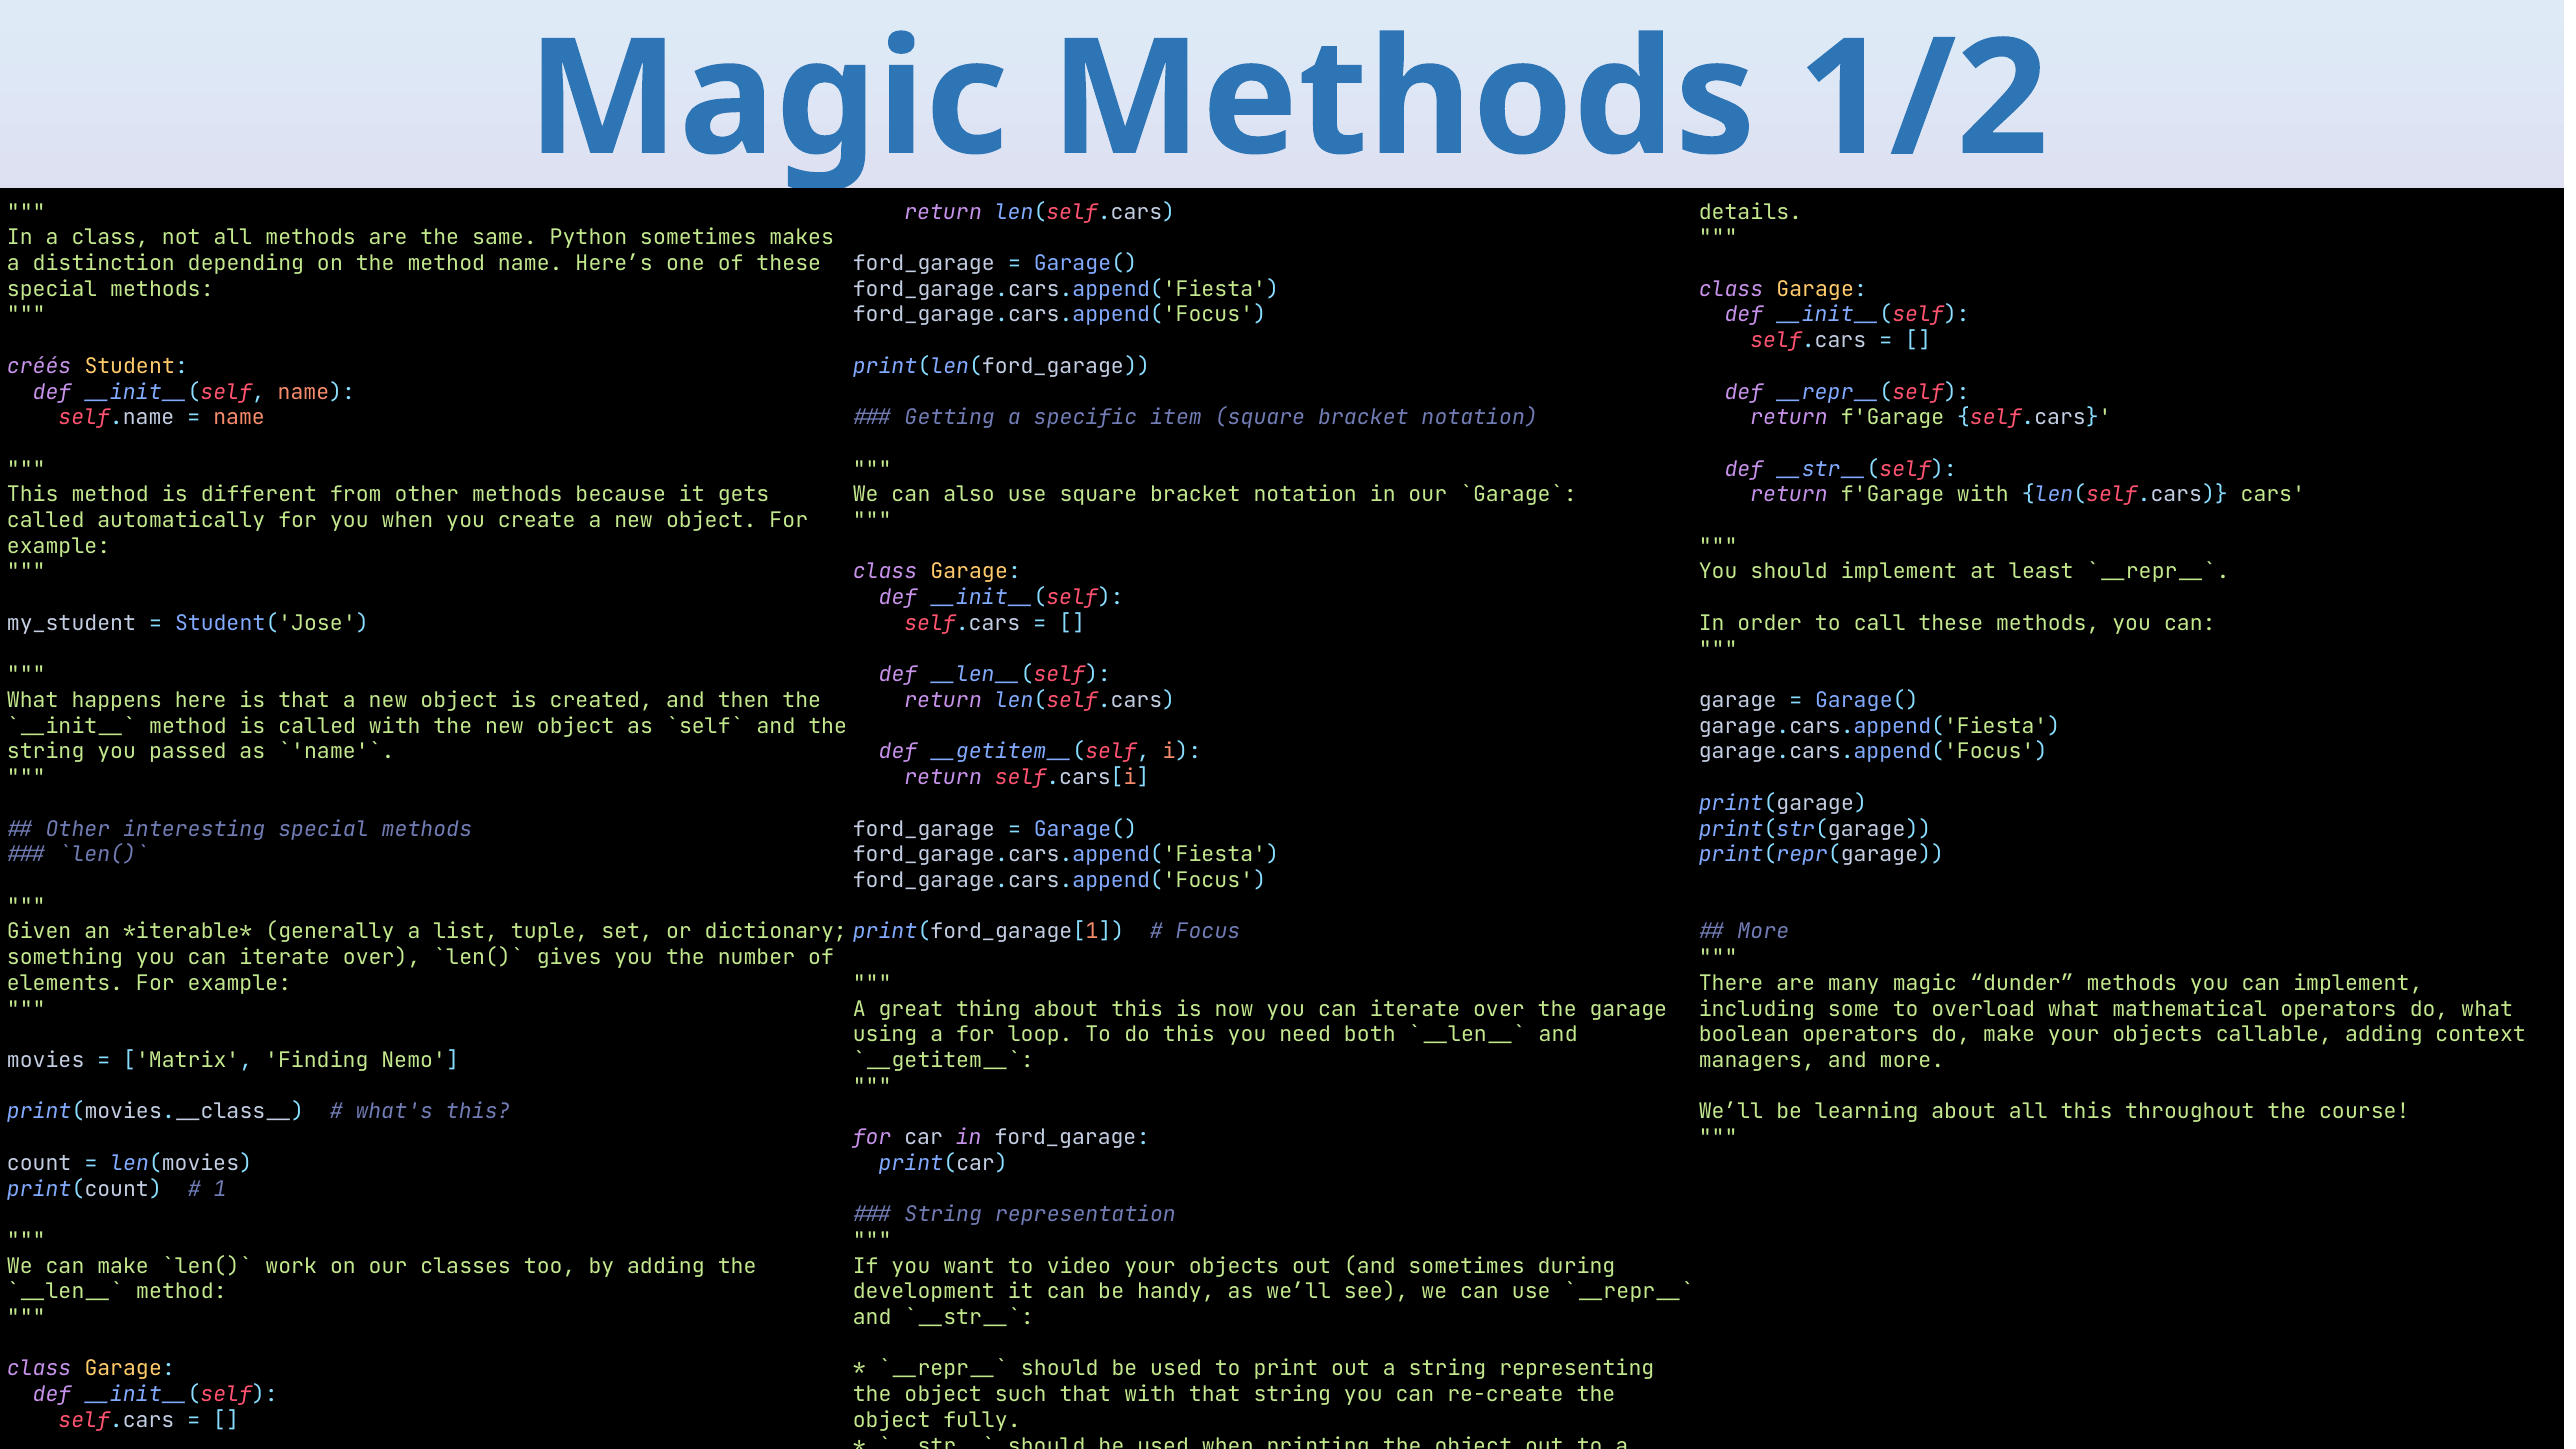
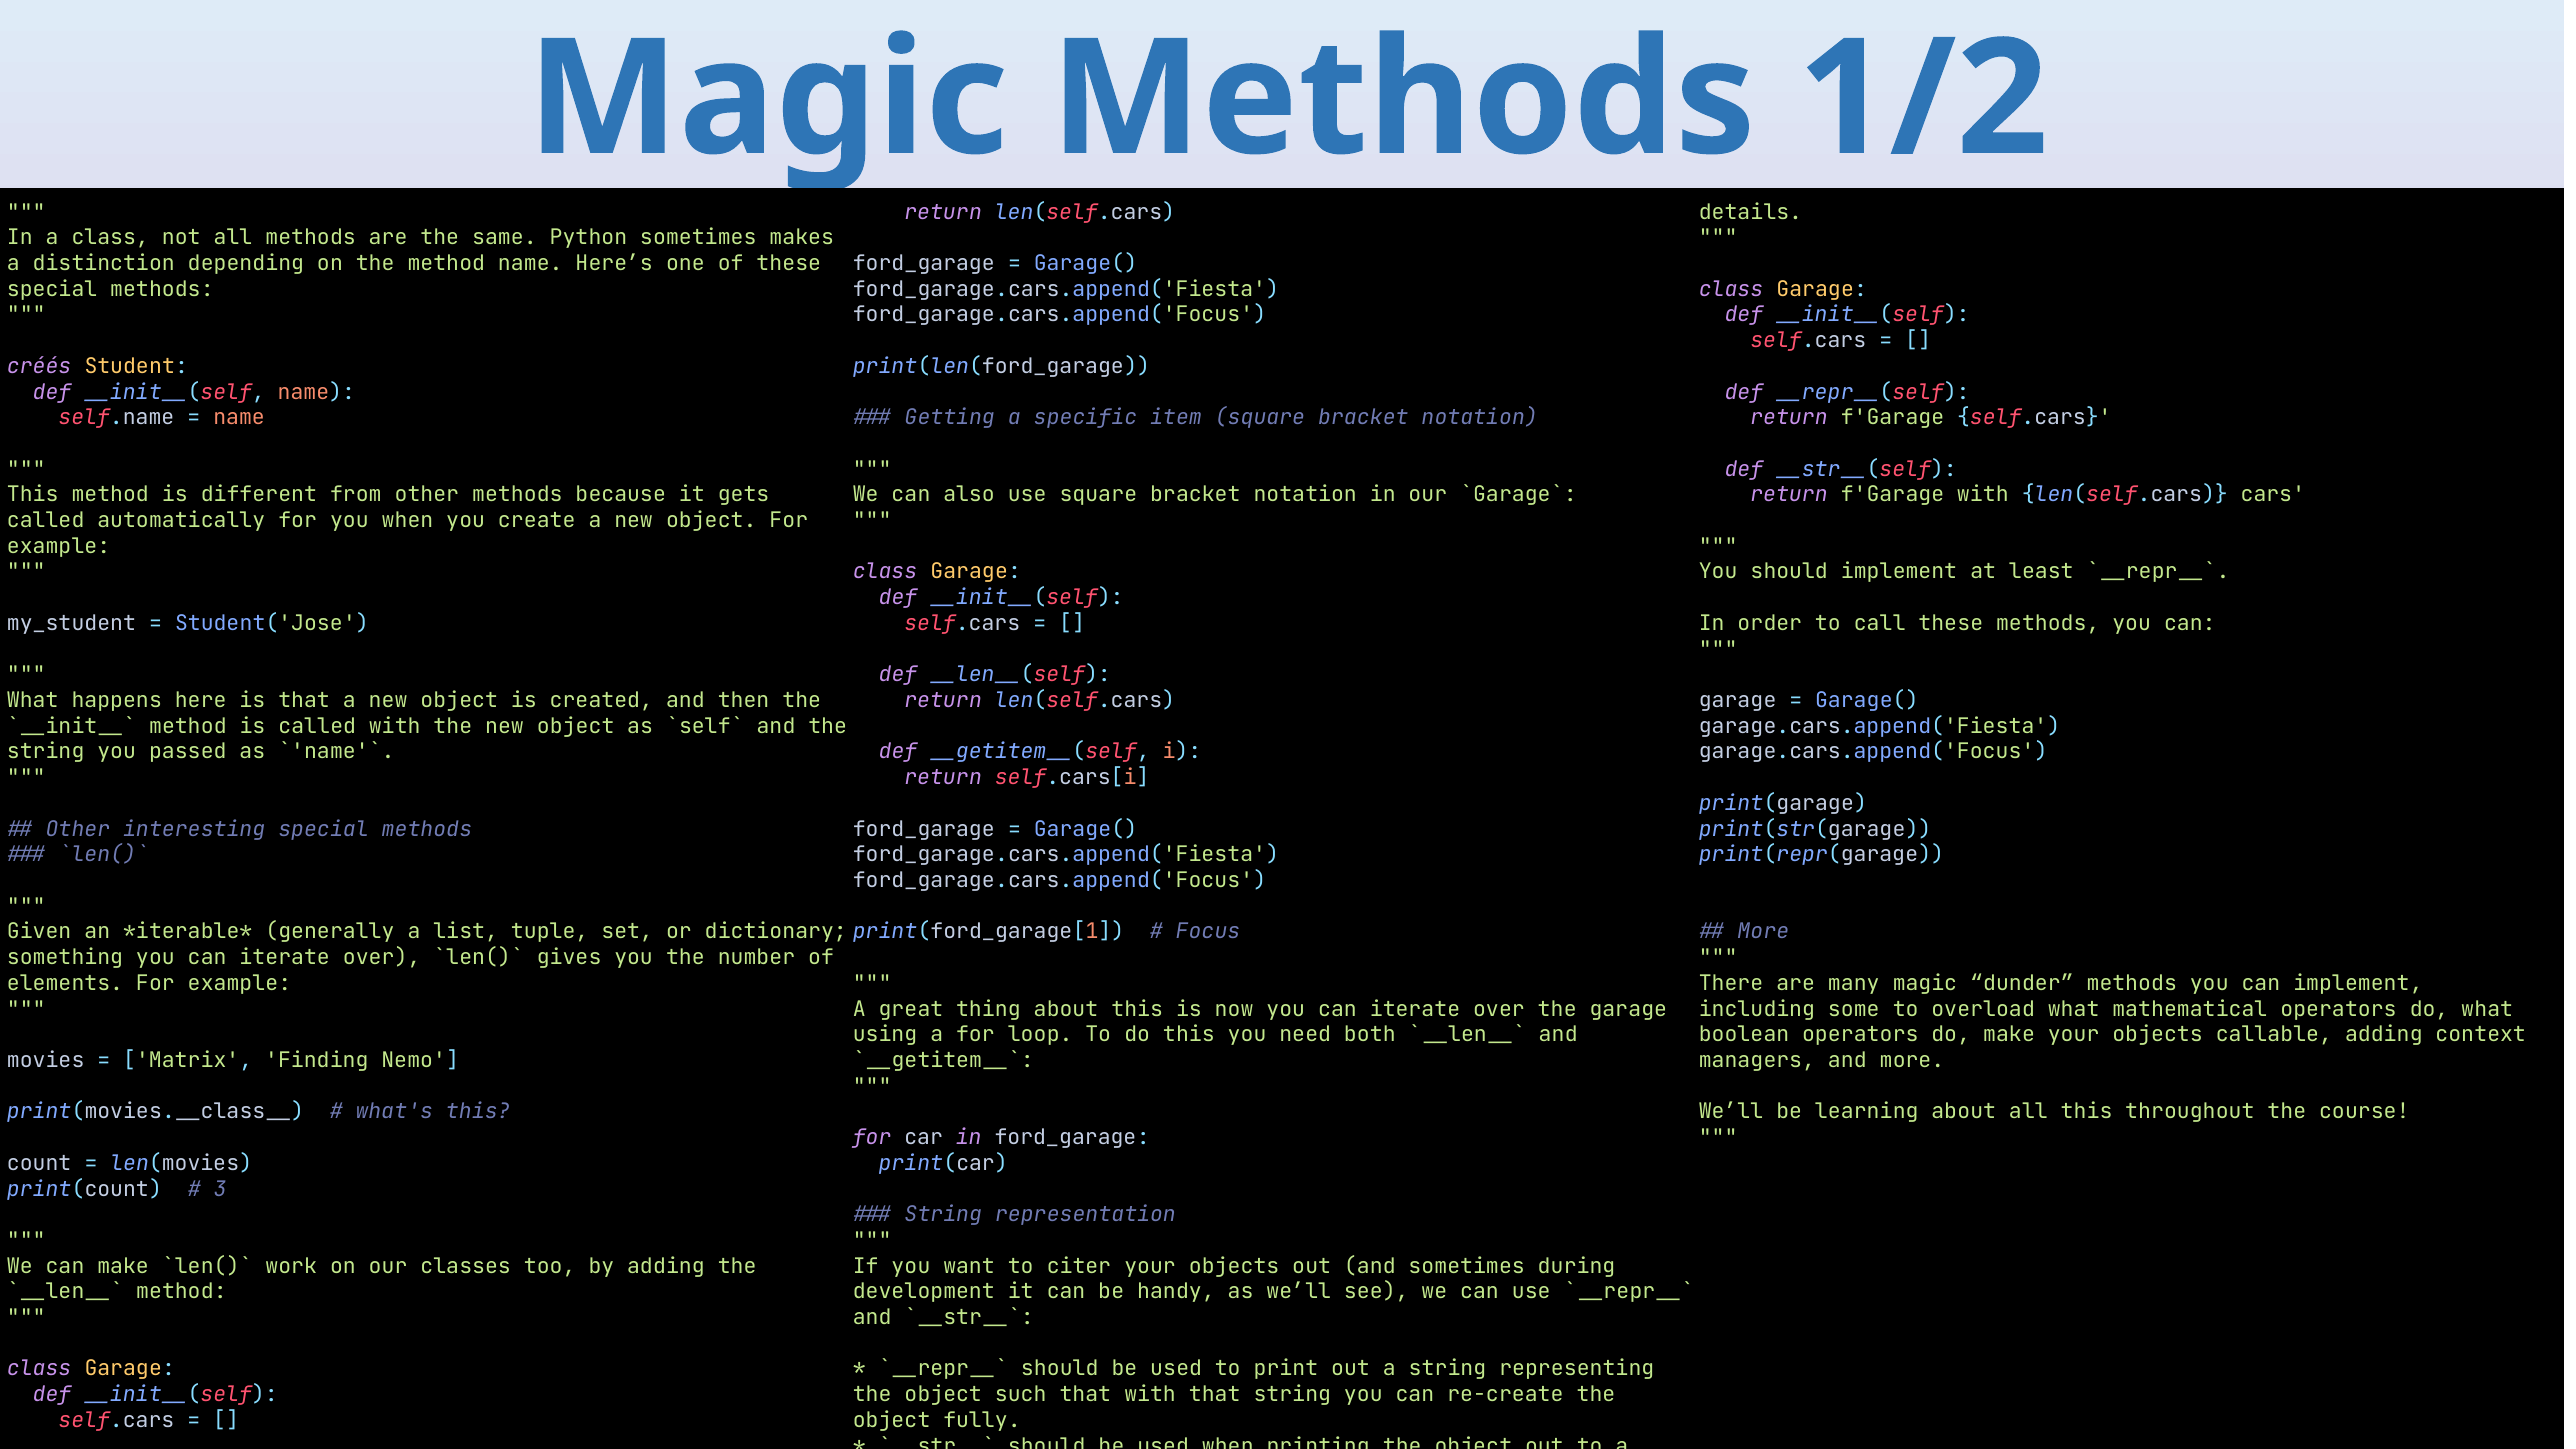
1: 1 -> 3
video: video -> citer
